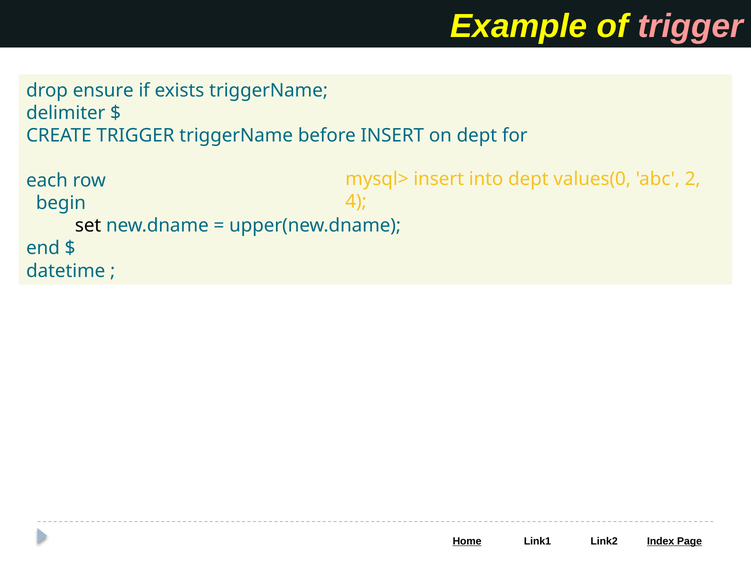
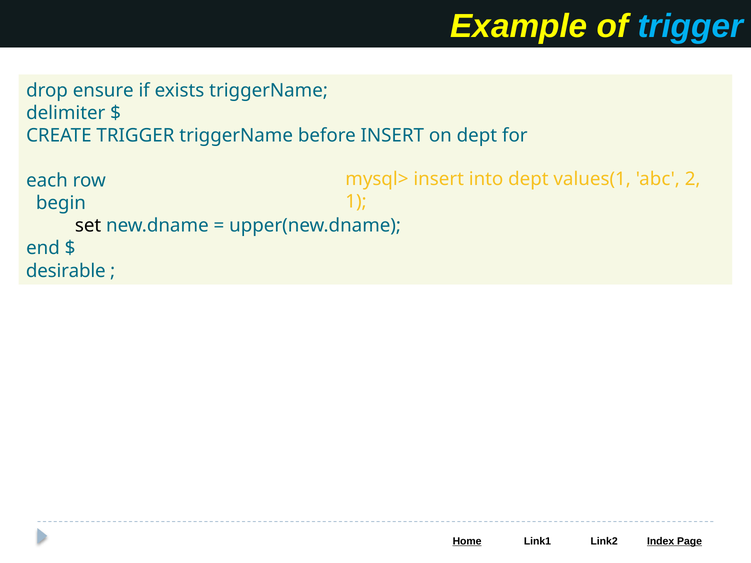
trigger at (690, 26) colour: pink -> light blue
values(0: values(0 -> values(1
4: 4 -> 1
datetime: datetime -> desirable
